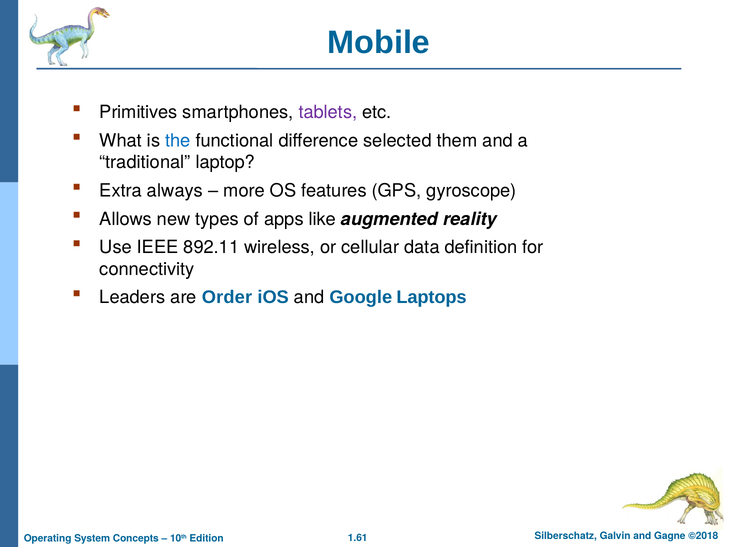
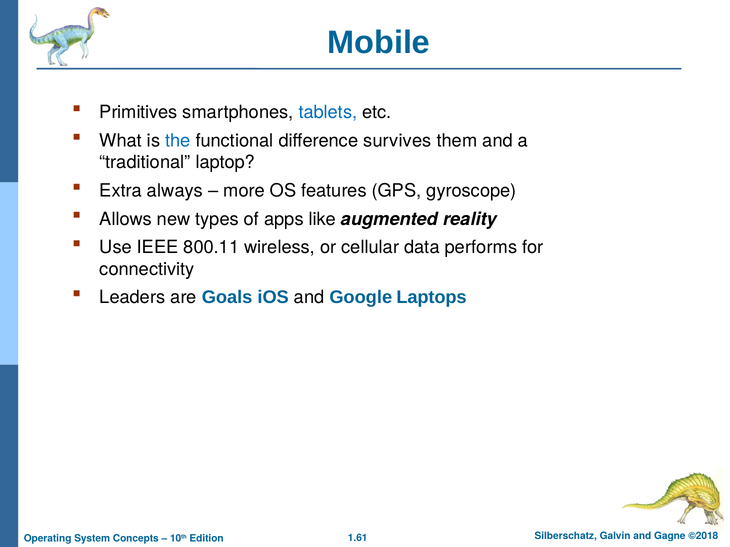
tablets colour: purple -> blue
selected: selected -> survives
892.11: 892.11 -> 800.11
definition: definition -> performs
Order: Order -> Goals
